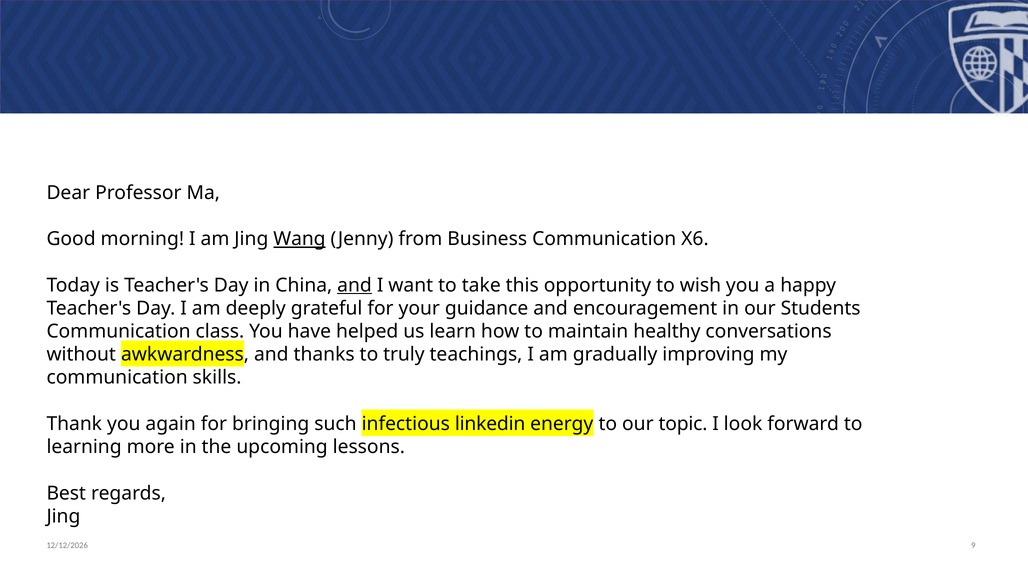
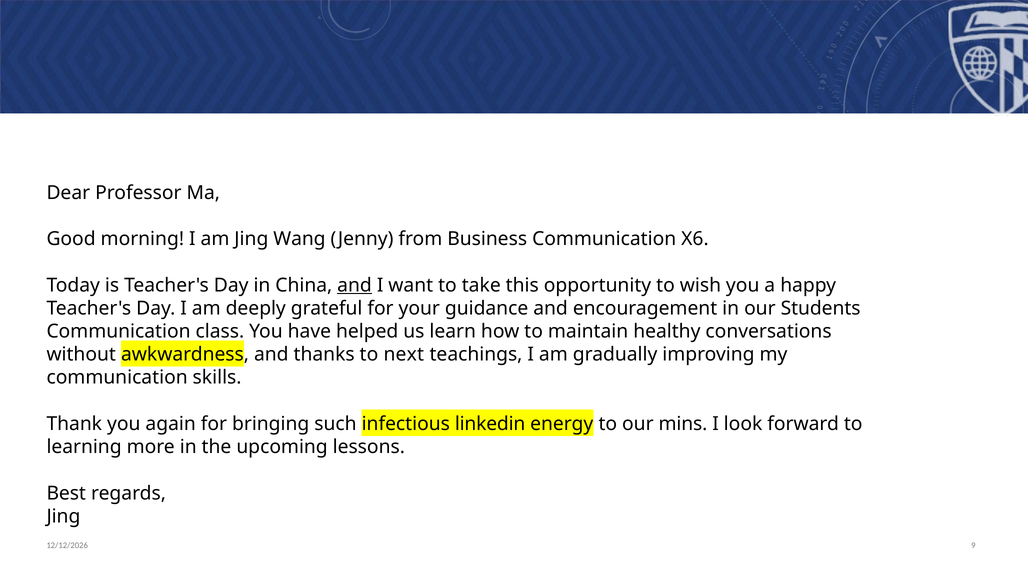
Wang underline: present -> none
truly: truly -> next
topic: topic -> mins
